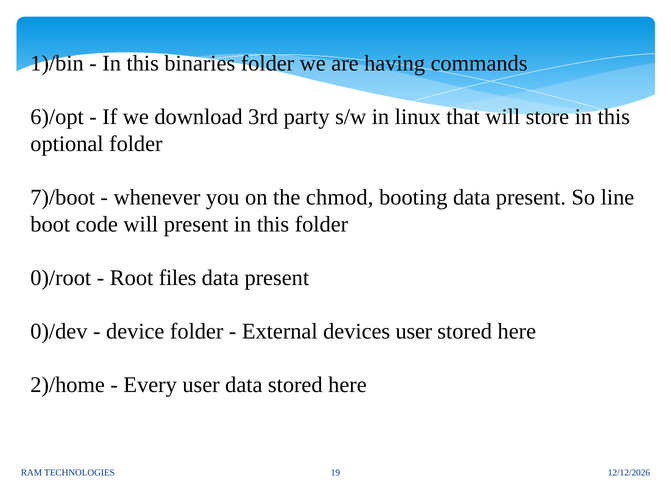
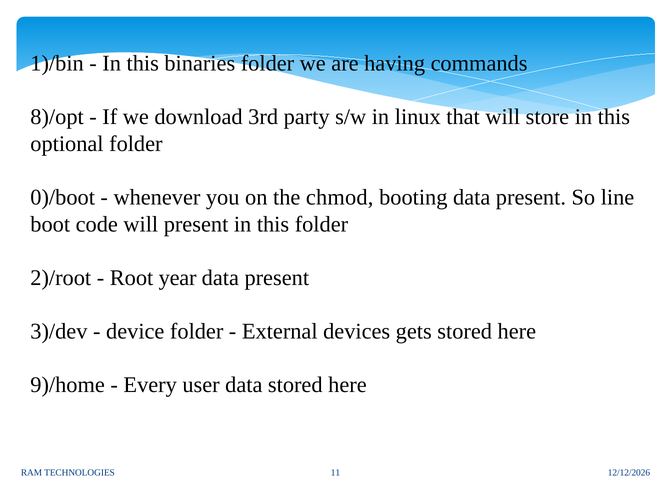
6)/opt: 6)/opt -> 8)/opt
7)/boot: 7)/boot -> 0)/boot
0)/root: 0)/root -> 2)/root
files: files -> year
0)/dev: 0)/dev -> 3)/dev
devices user: user -> gets
2)/home: 2)/home -> 9)/home
19: 19 -> 11
